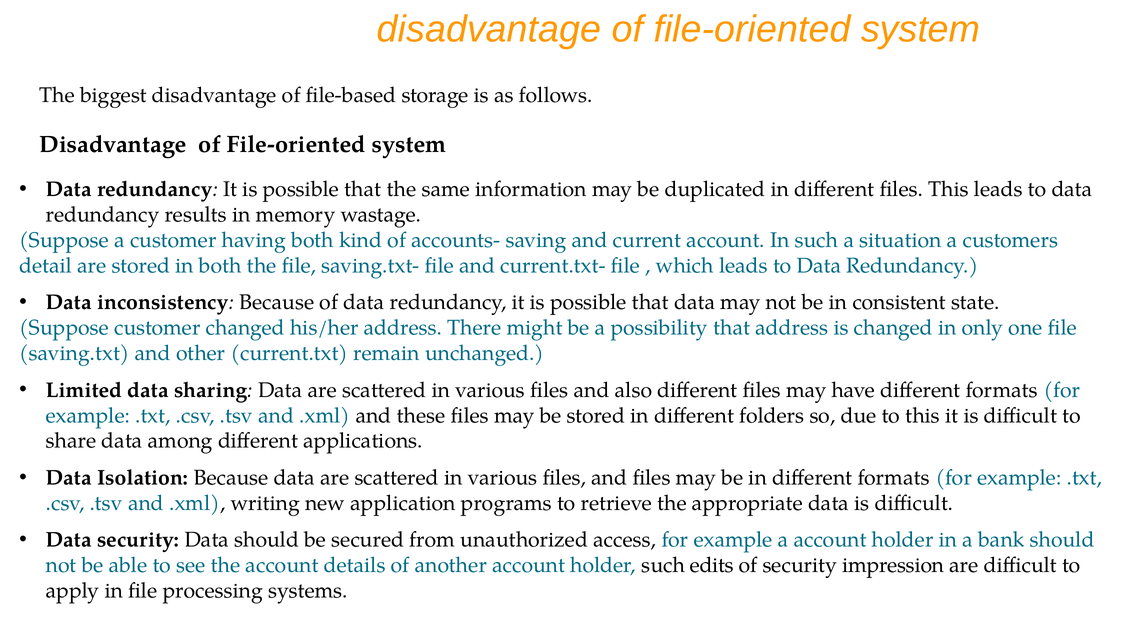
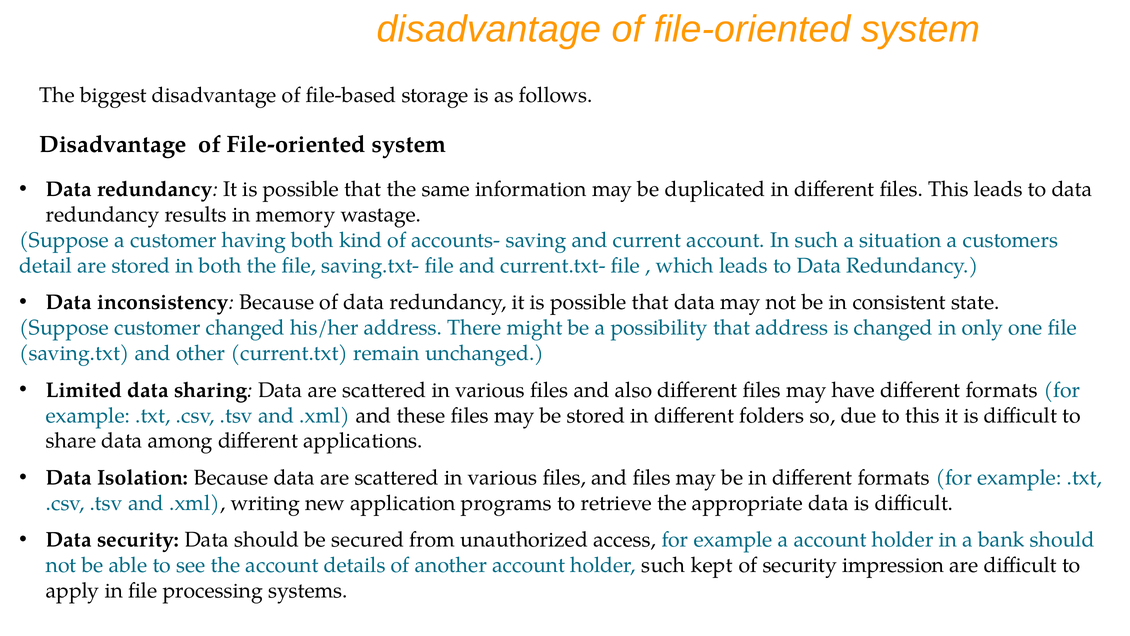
edits: edits -> kept
